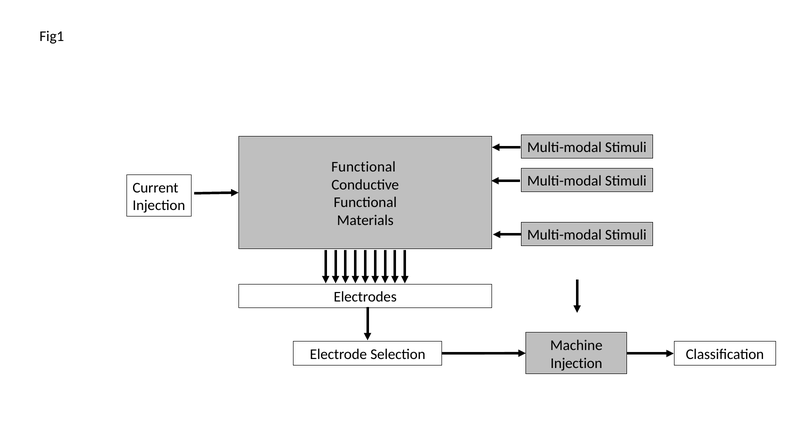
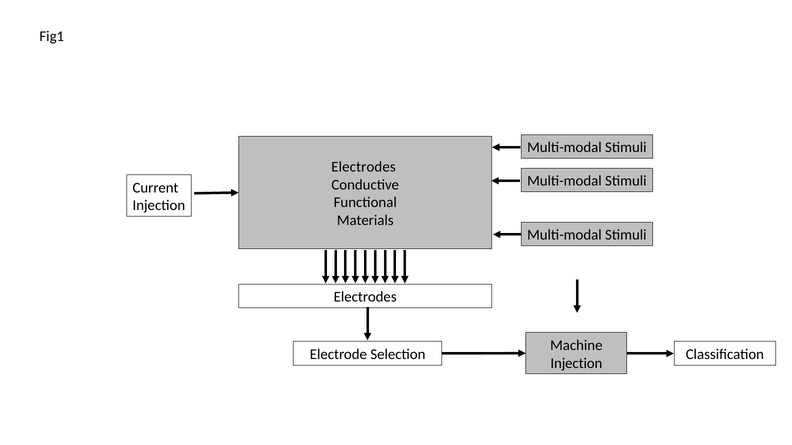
Functional at (364, 167): Functional -> Electrodes
